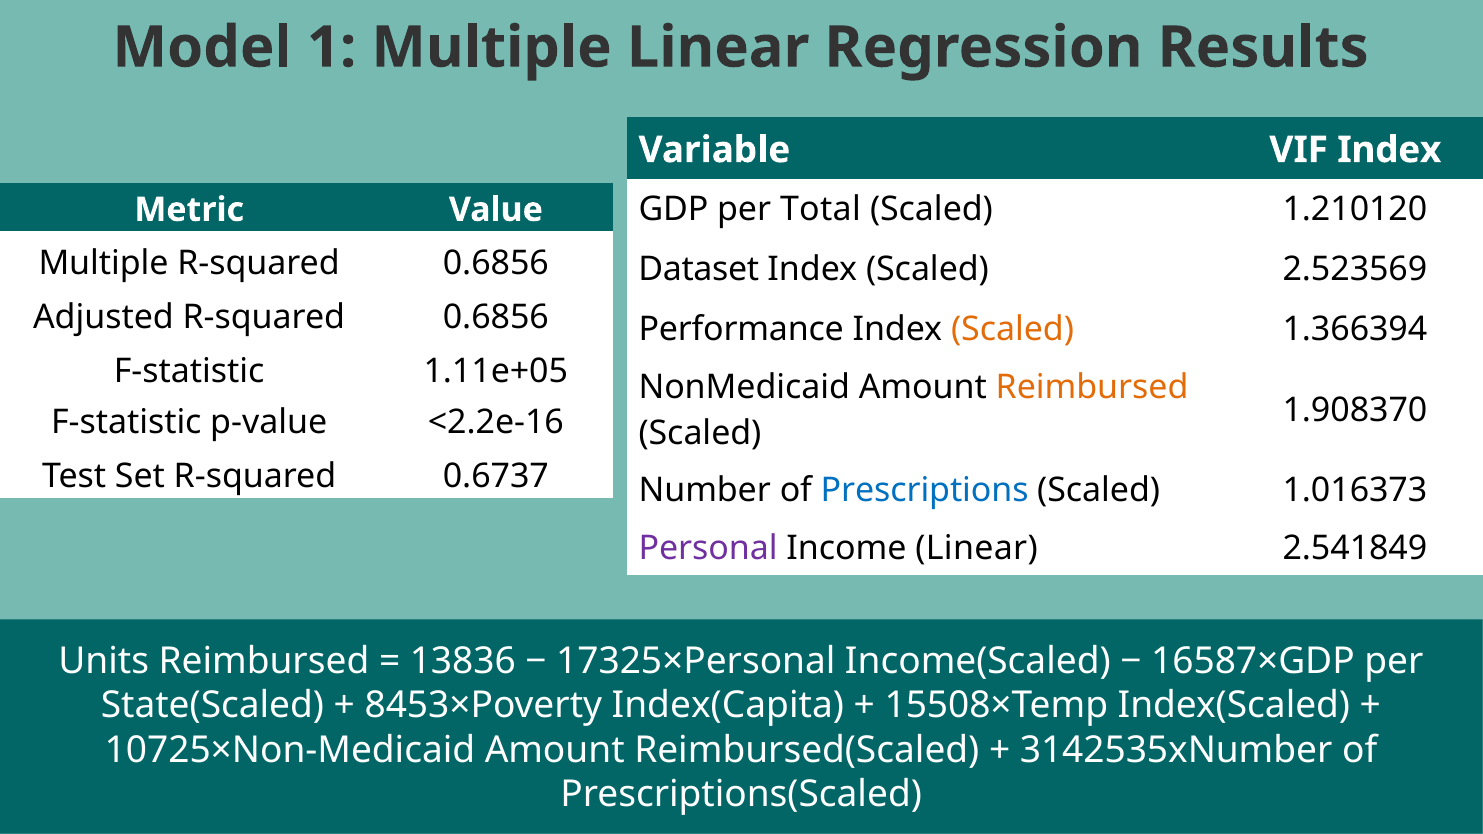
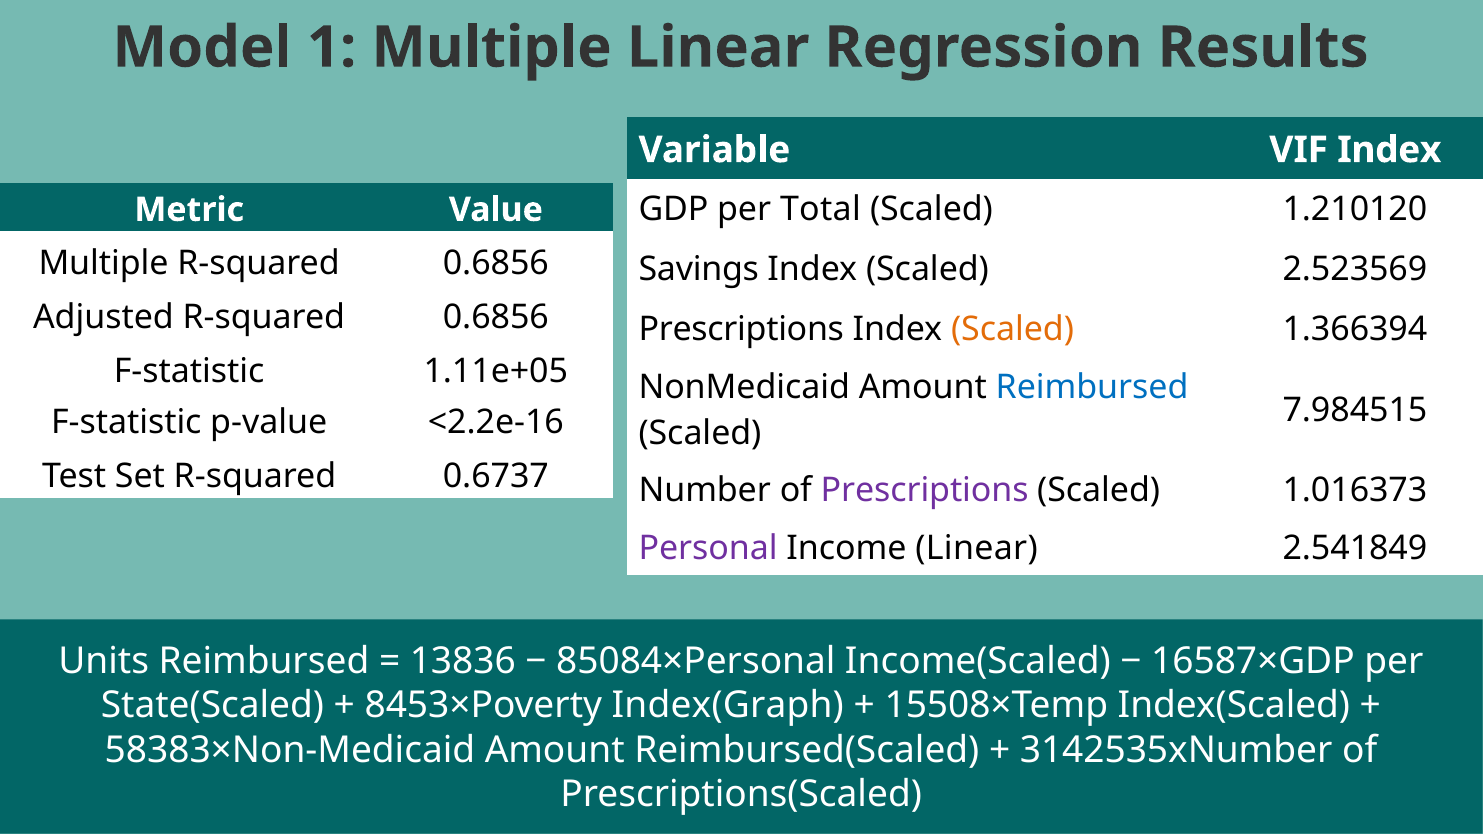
Dataset: Dataset -> Savings
Performance at (741, 329): Performance -> Prescriptions
Reimbursed at (1092, 387) colour: orange -> blue
1.908370: 1.908370 -> 7.984515
Prescriptions at (925, 491) colour: blue -> purple
17325×Personal: 17325×Personal -> 85084×Personal
Index(Capita: Index(Capita -> Index(Graph
10725×Non-Medicaid: 10725×Non-Medicaid -> 58383×Non-Medicaid
